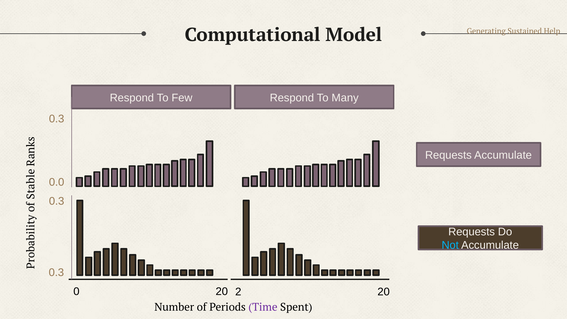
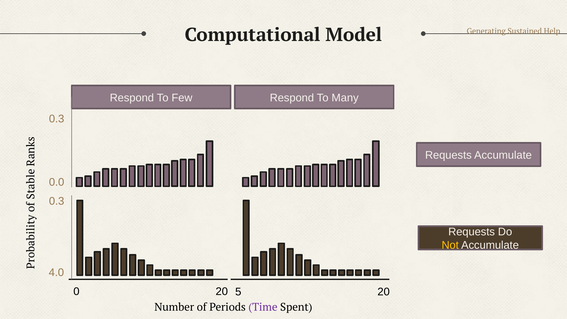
Not colour: light blue -> yellow
0.3 at (56, 272): 0.3 -> 4.0
2: 2 -> 5
